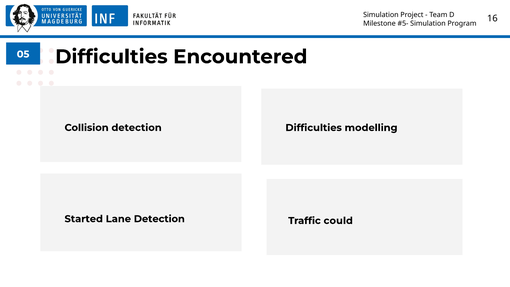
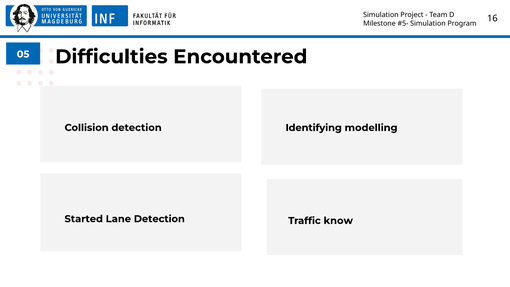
Difficulties at (314, 128): Difficulties -> Identifying
could: could -> know
